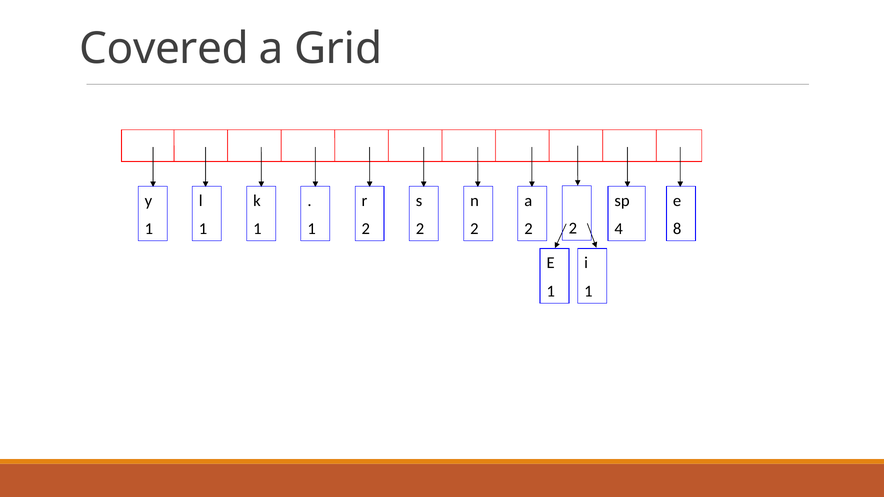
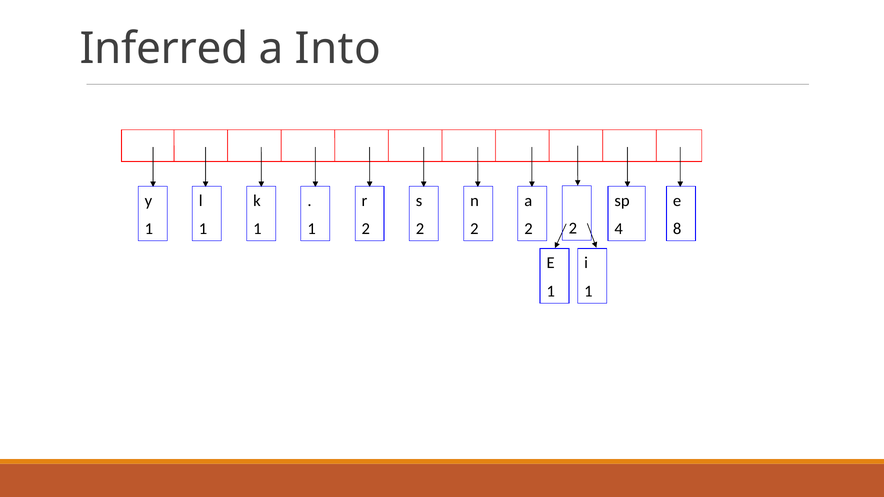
Covered: Covered -> Inferred
Grid: Grid -> Into
